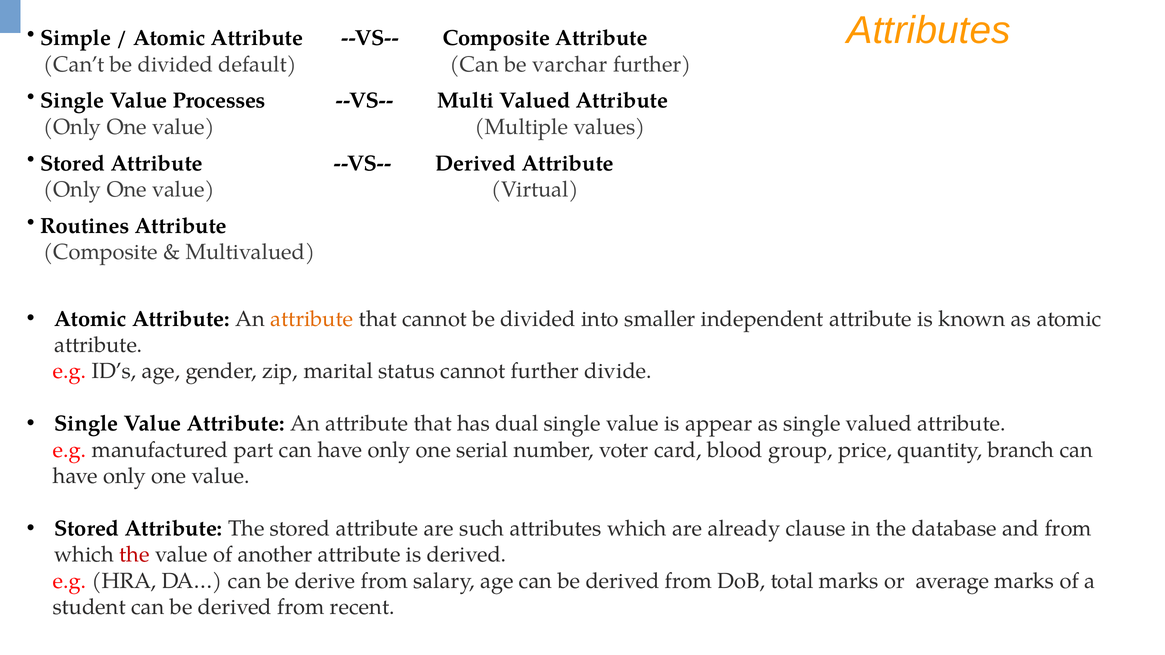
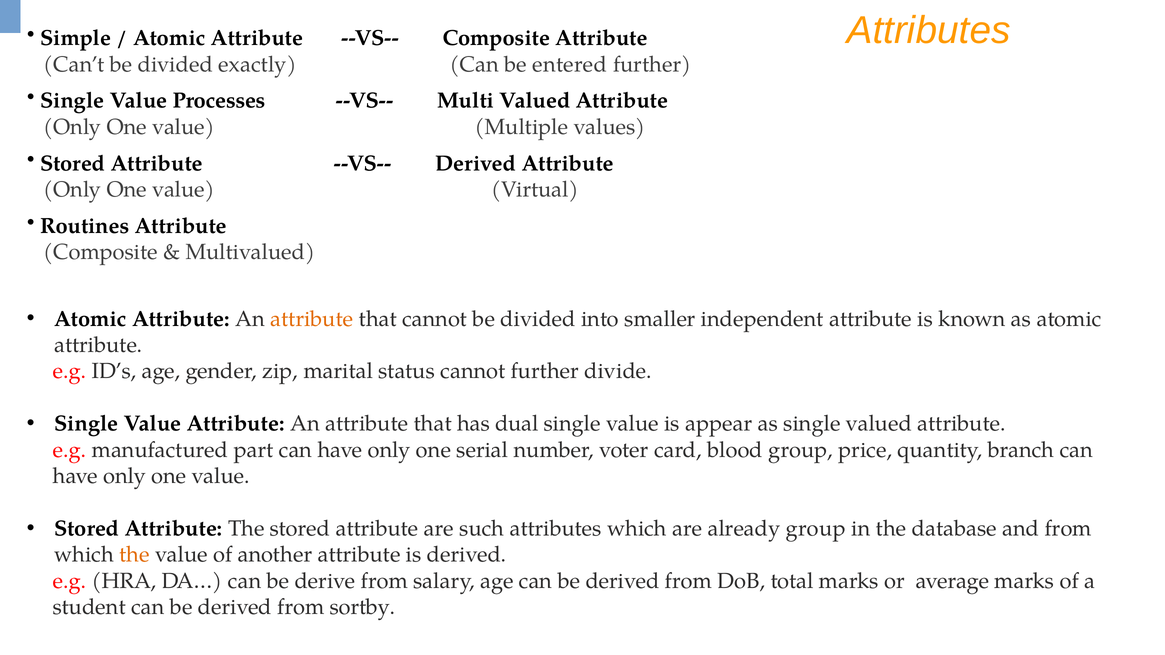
default: default -> exactly
varchar: varchar -> entered
already clause: clause -> group
the at (134, 555) colour: red -> orange
recent: recent -> sortby
